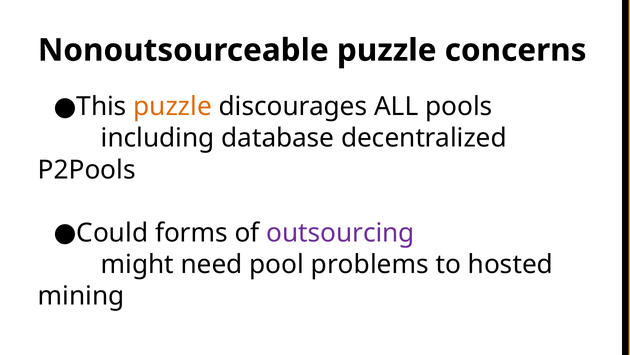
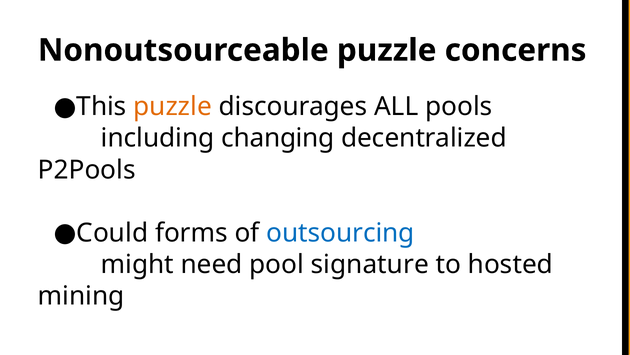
database: database -> changing
outsourcing colour: purple -> blue
problems: problems -> signature
